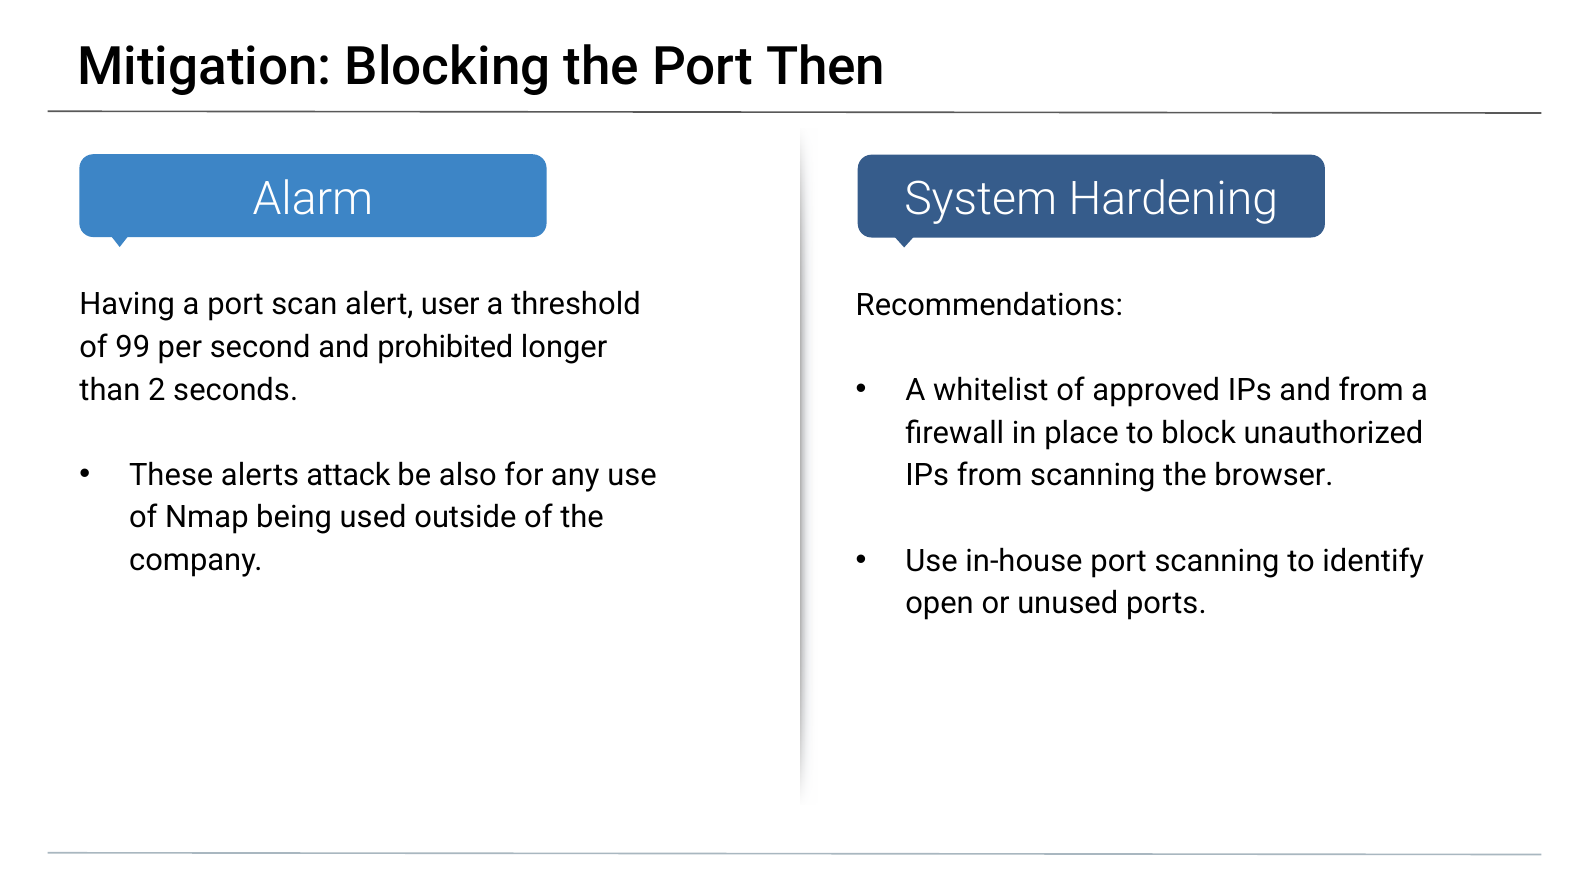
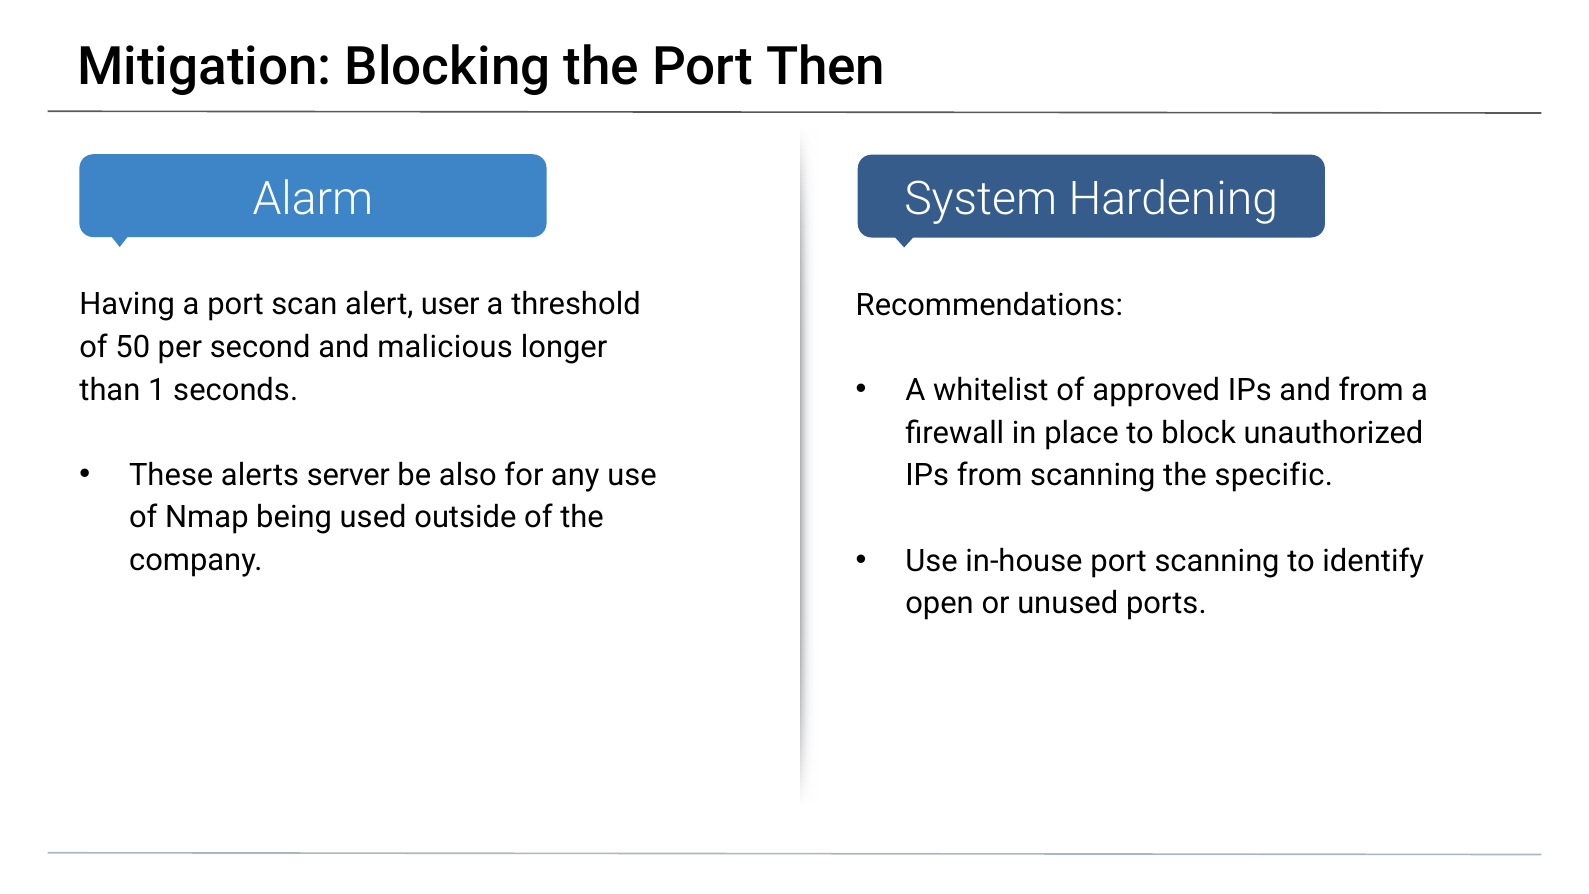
99: 99 -> 50
prohibited: prohibited -> malicious
2: 2 -> 1
attack: attack -> server
browser: browser -> specific
